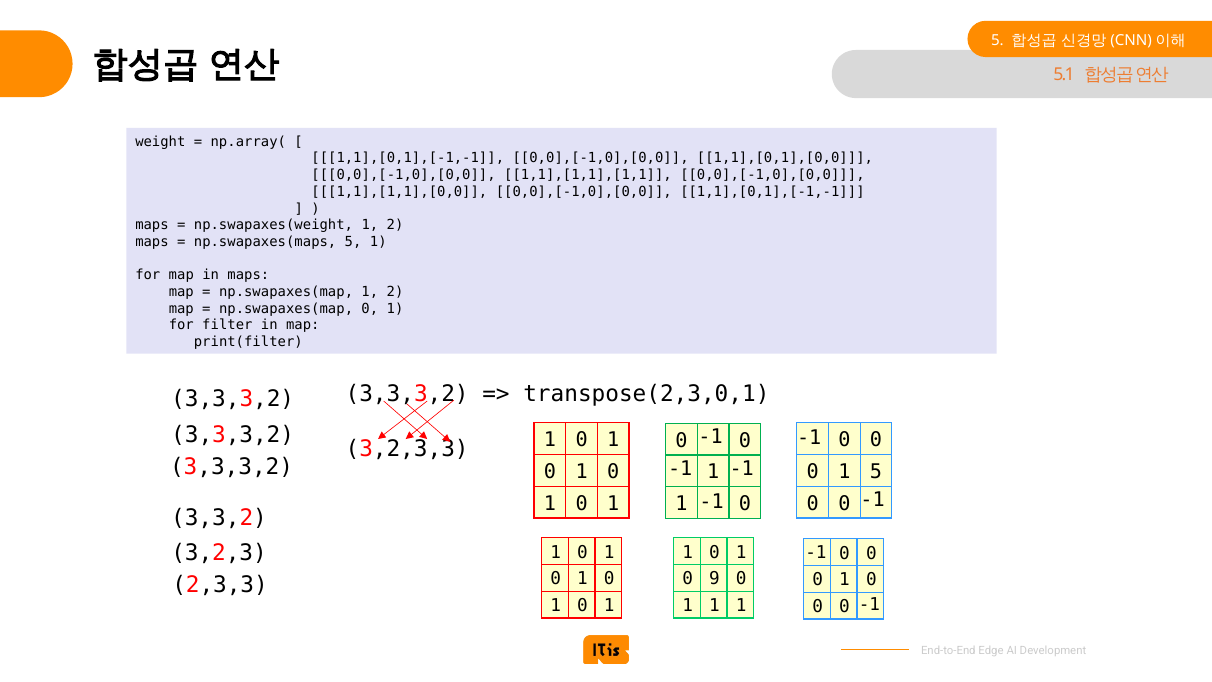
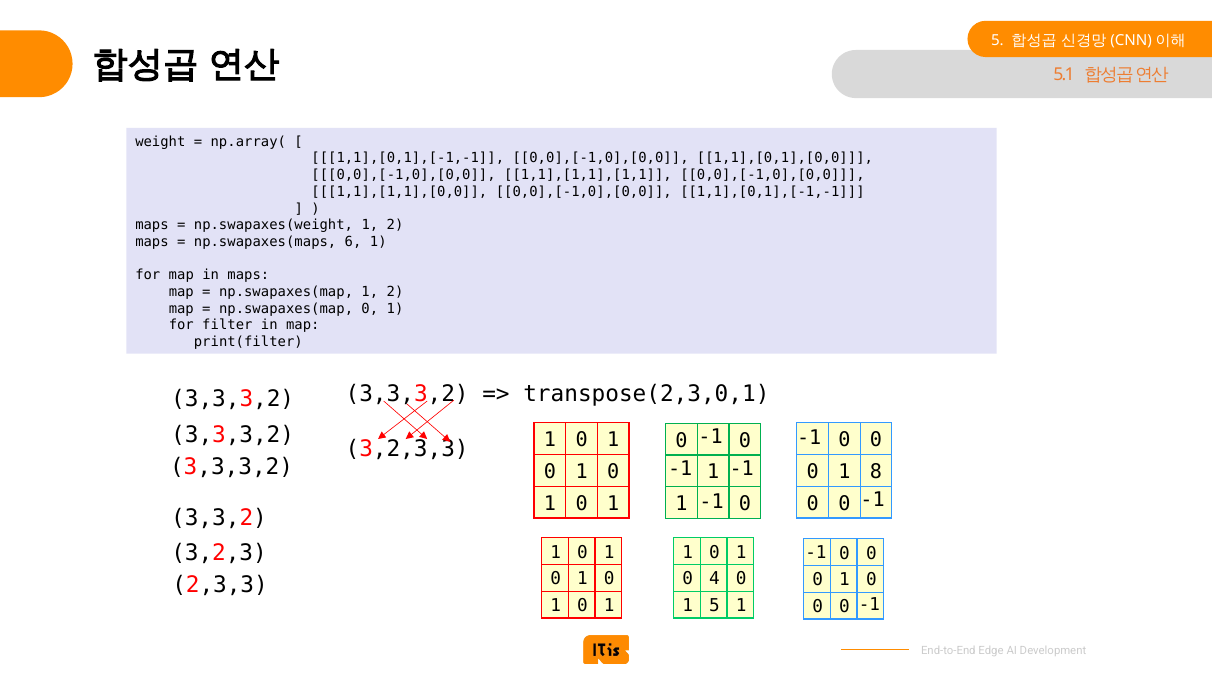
np.swapaxes(maps 5: 5 -> 6
1 5: 5 -> 8
9: 9 -> 4
1 at (715, 606): 1 -> 5
